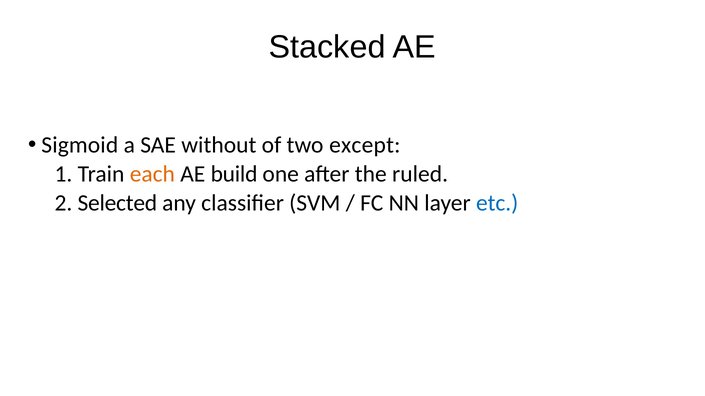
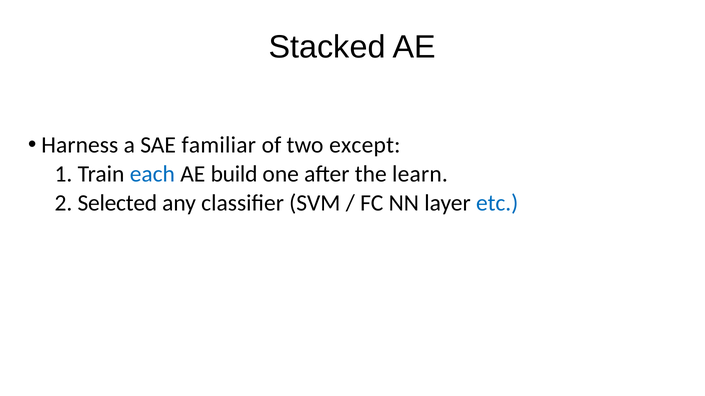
Sigmoid: Sigmoid -> Harness
without: without -> familiar
each colour: orange -> blue
ruled: ruled -> learn
